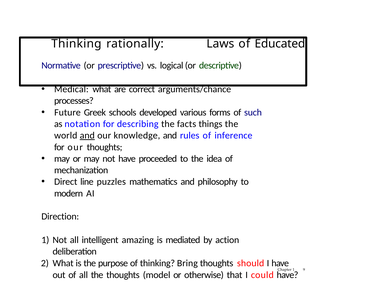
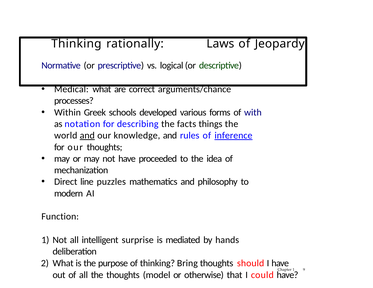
Educated: Educated -> Jeopardy
Future: Future -> Within
such: such -> with
inference underline: none -> present
Direction: Direction -> Function
amazing: amazing -> surprise
action: action -> hands
